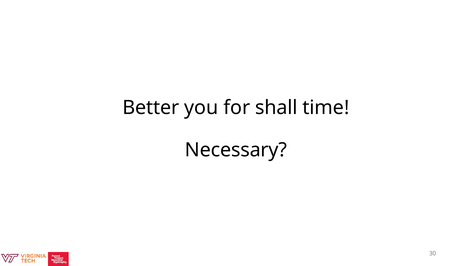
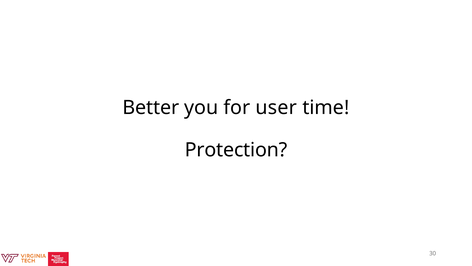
shall: shall -> user
Necessary: Necessary -> Protection
